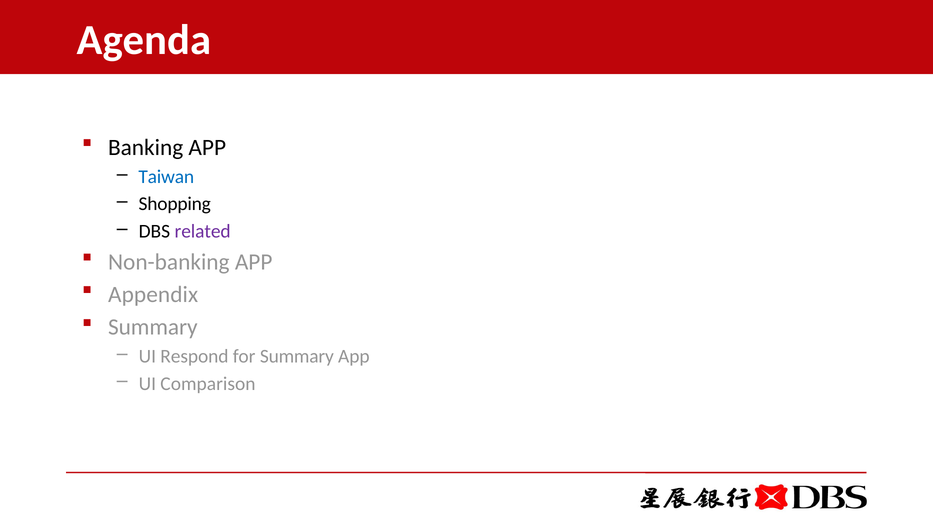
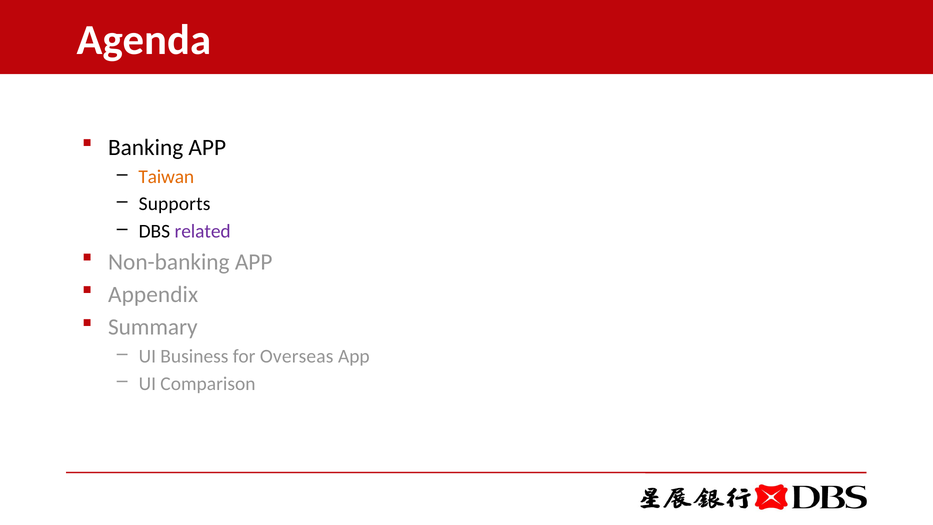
Taiwan colour: blue -> orange
Shopping: Shopping -> Supports
Respond: Respond -> Business
for Summary: Summary -> Overseas
